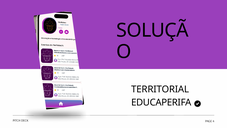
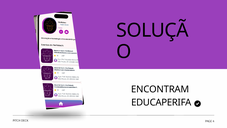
TERRITORIAL: TERRITORIAL -> ENCONTRAM
